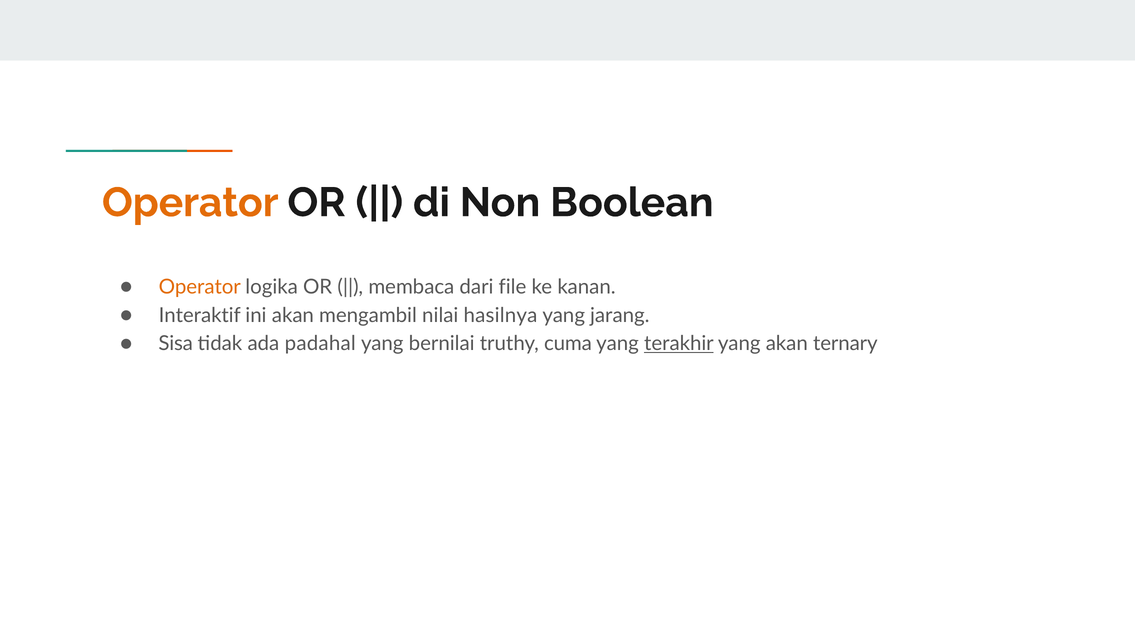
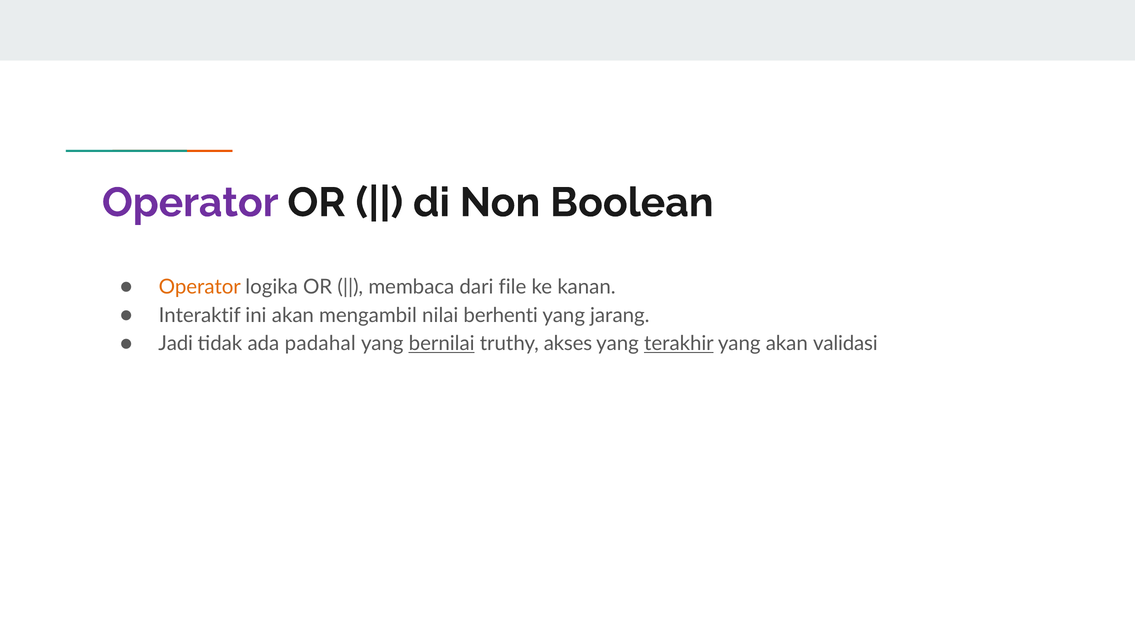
Operator at (190, 202) colour: orange -> purple
hasilnya: hasilnya -> berhenti
Sisa: Sisa -> Jadi
bernilai underline: none -> present
cuma: cuma -> akses
ternary: ternary -> validasi
